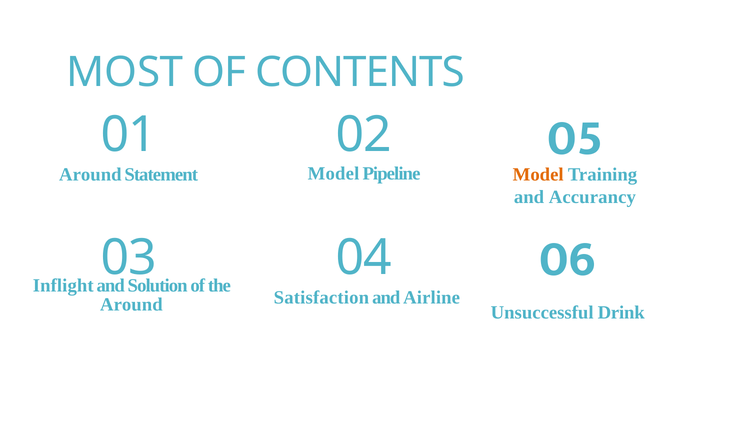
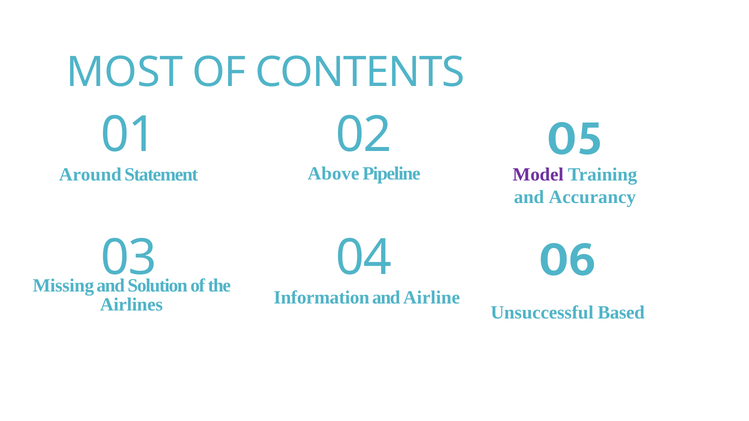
Model at (334, 174): Model -> Above
Model at (538, 175) colour: orange -> purple
Inflight: Inflight -> Missing
Satisfaction: Satisfaction -> Information
Around at (131, 305): Around -> Airlines
Drink: Drink -> Based
